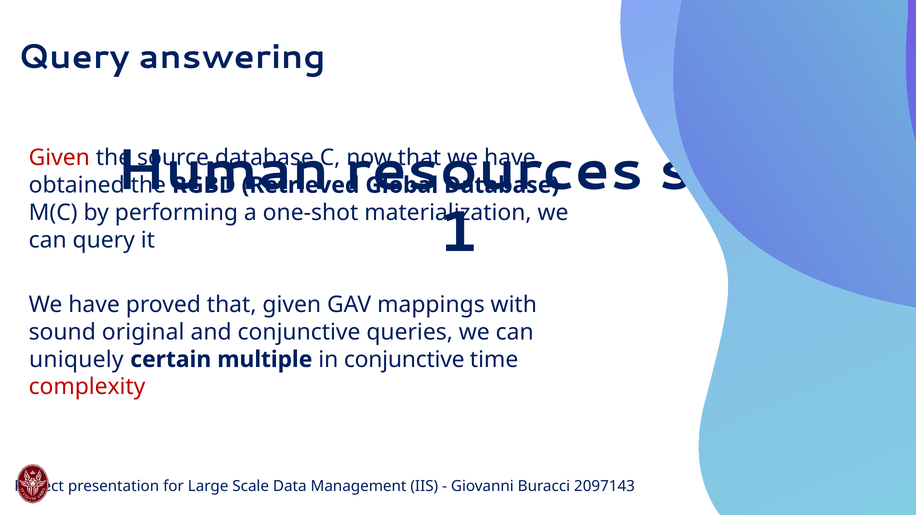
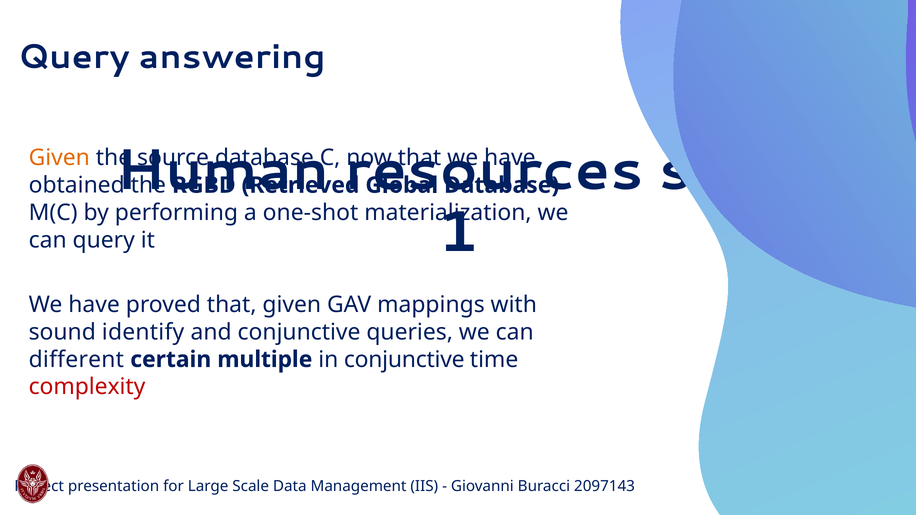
Given at (59, 158) colour: red -> orange
original: original -> identify
uniquely: uniquely -> different
